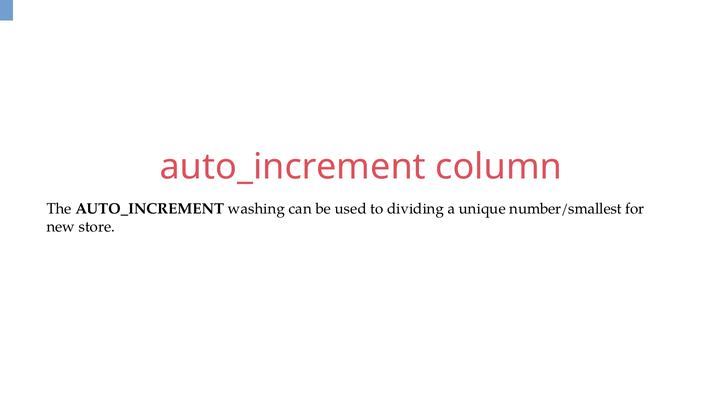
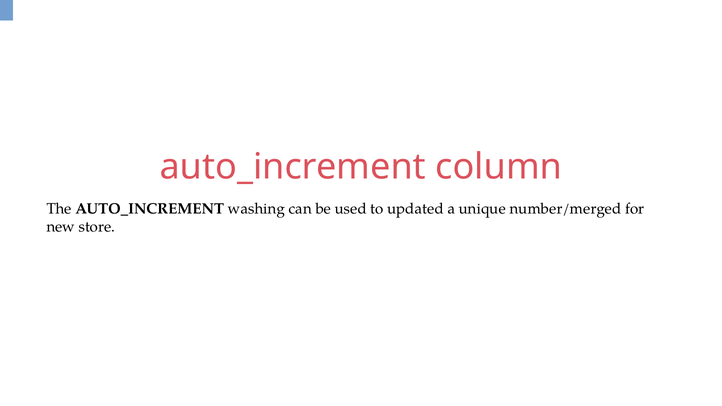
dividing: dividing -> updated
number/smallest: number/smallest -> number/merged
